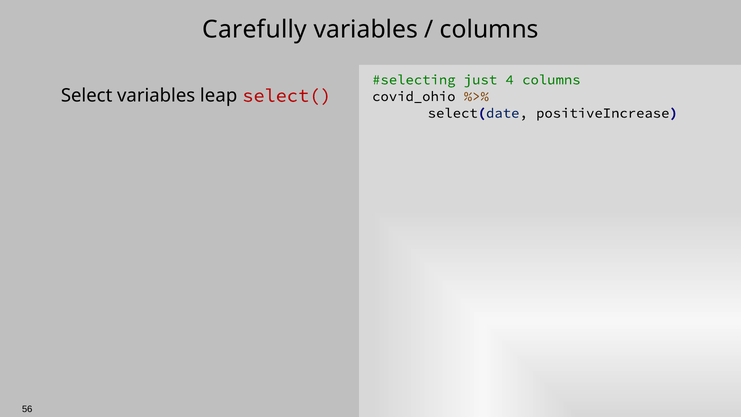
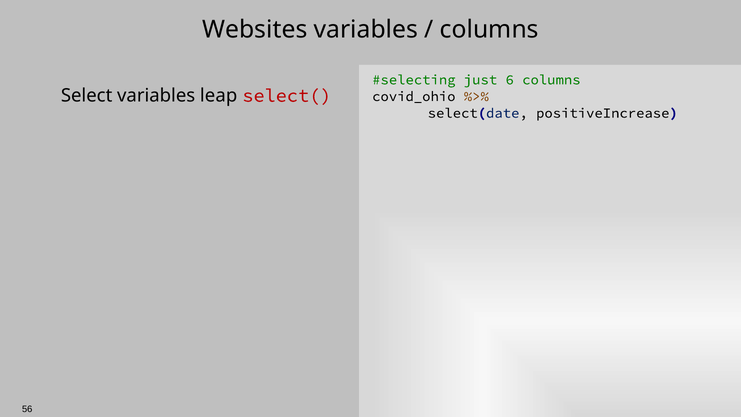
Carefully: Carefully -> Websites
4: 4 -> 6
